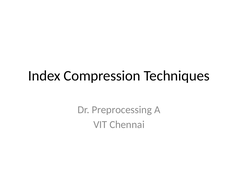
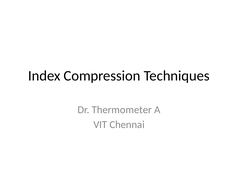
Preprocessing: Preprocessing -> Thermometer
